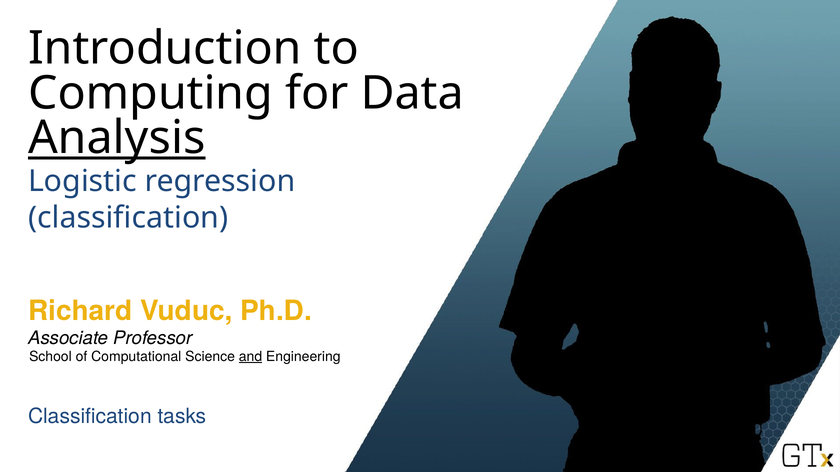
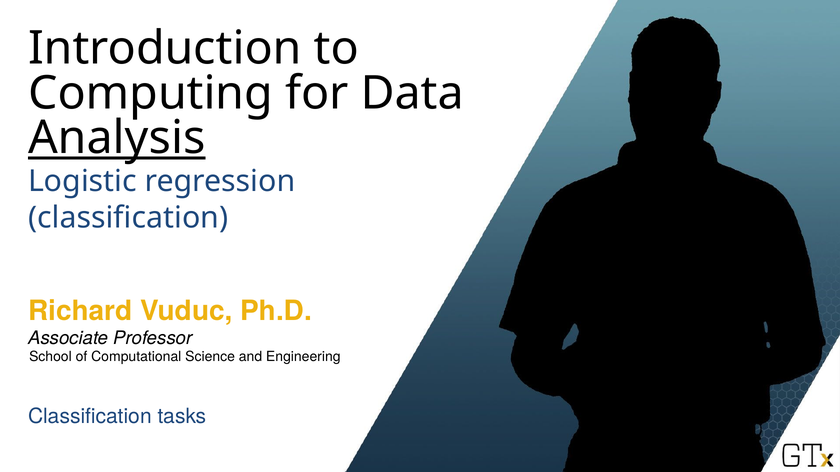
and underline: present -> none
